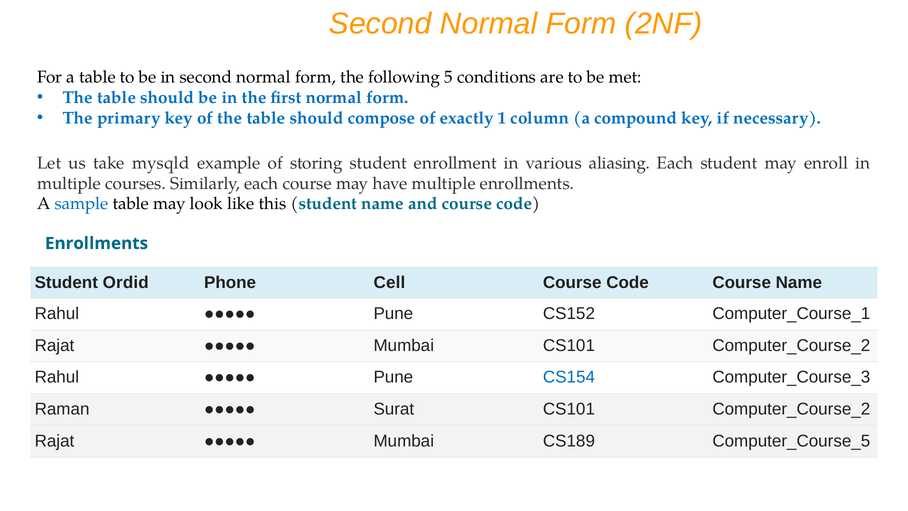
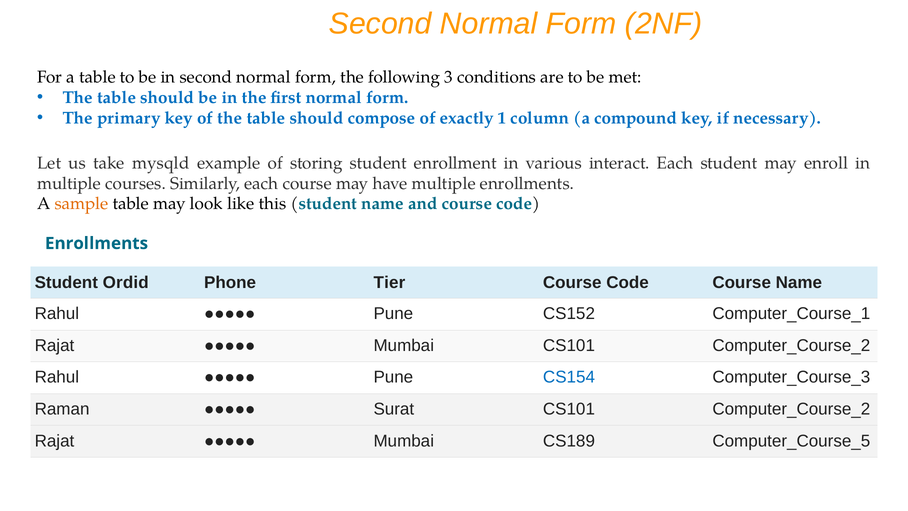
5: 5 -> 3
aliasing: aliasing -> interact
sample colour: blue -> orange
Cell: Cell -> Tier
